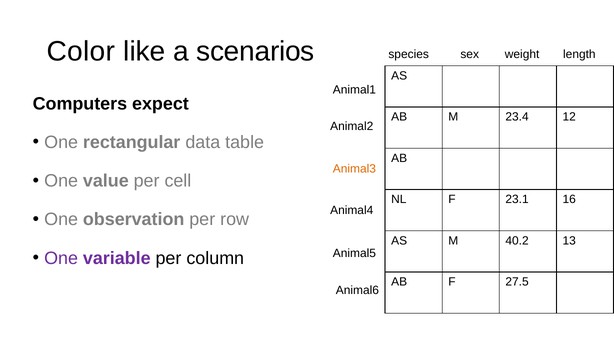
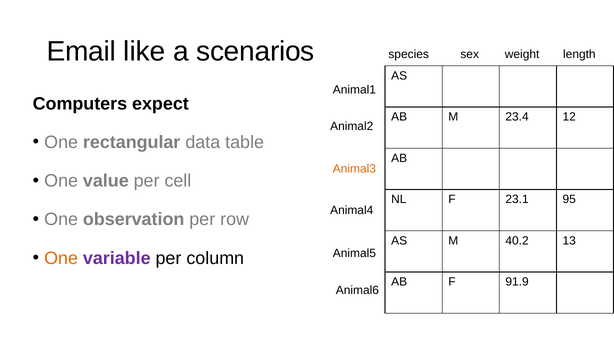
Color: Color -> Email
16: 16 -> 95
One at (61, 258) colour: purple -> orange
27.5: 27.5 -> 91.9
